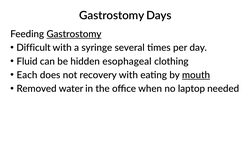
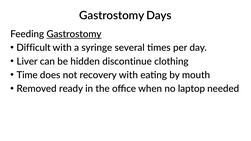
Fluid: Fluid -> Liver
esophageal: esophageal -> discontinue
Each: Each -> Time
mouth underline: present -> none
water: water -> ready
